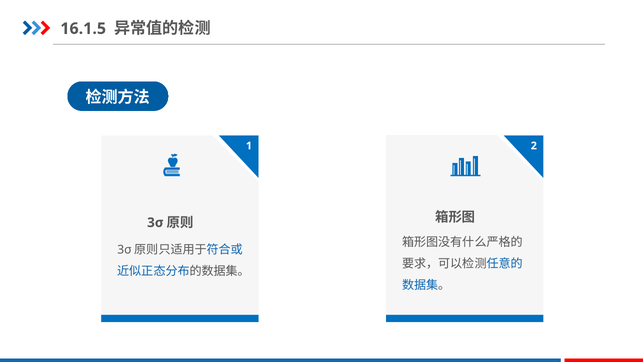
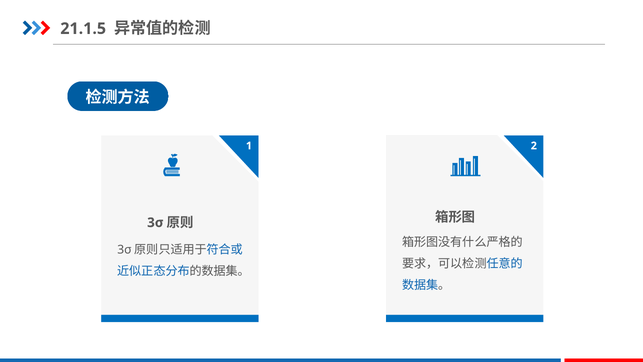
16.1.5: 16.1.5 -> 21.1.5
